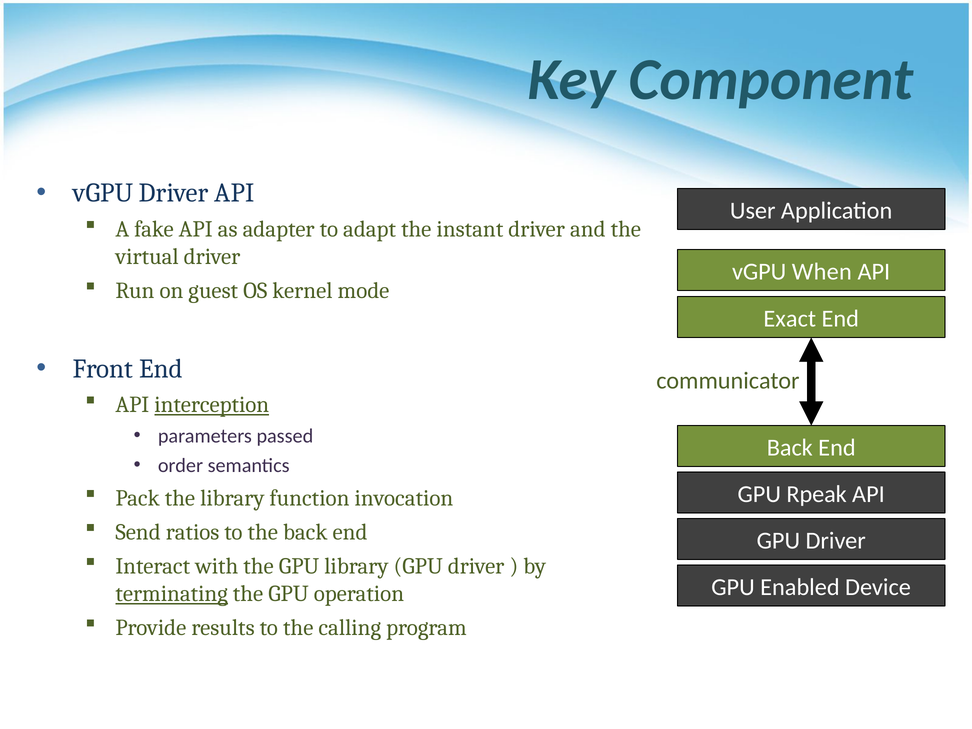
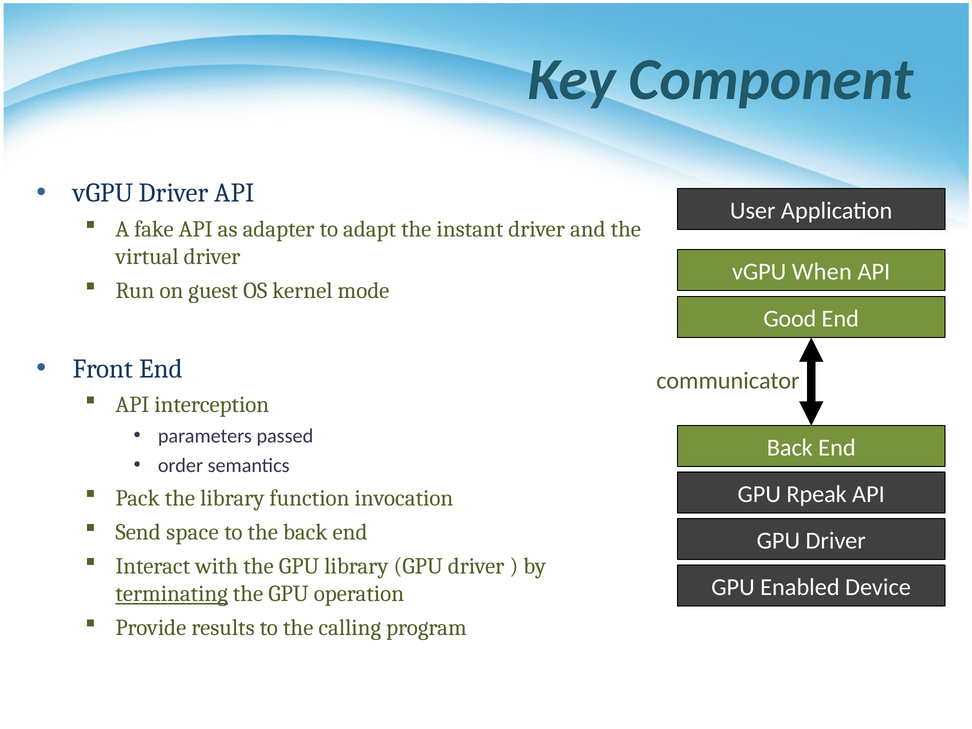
Exact: Exact -> Good
interception underline: present -> none
ratios: ratios -> space
